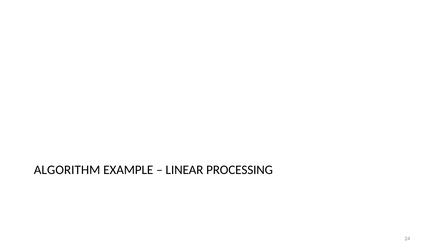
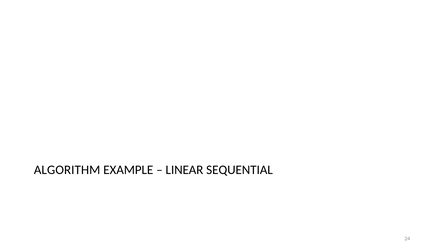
PROCESSING: PROCESSING -> SEQUENTIAL
